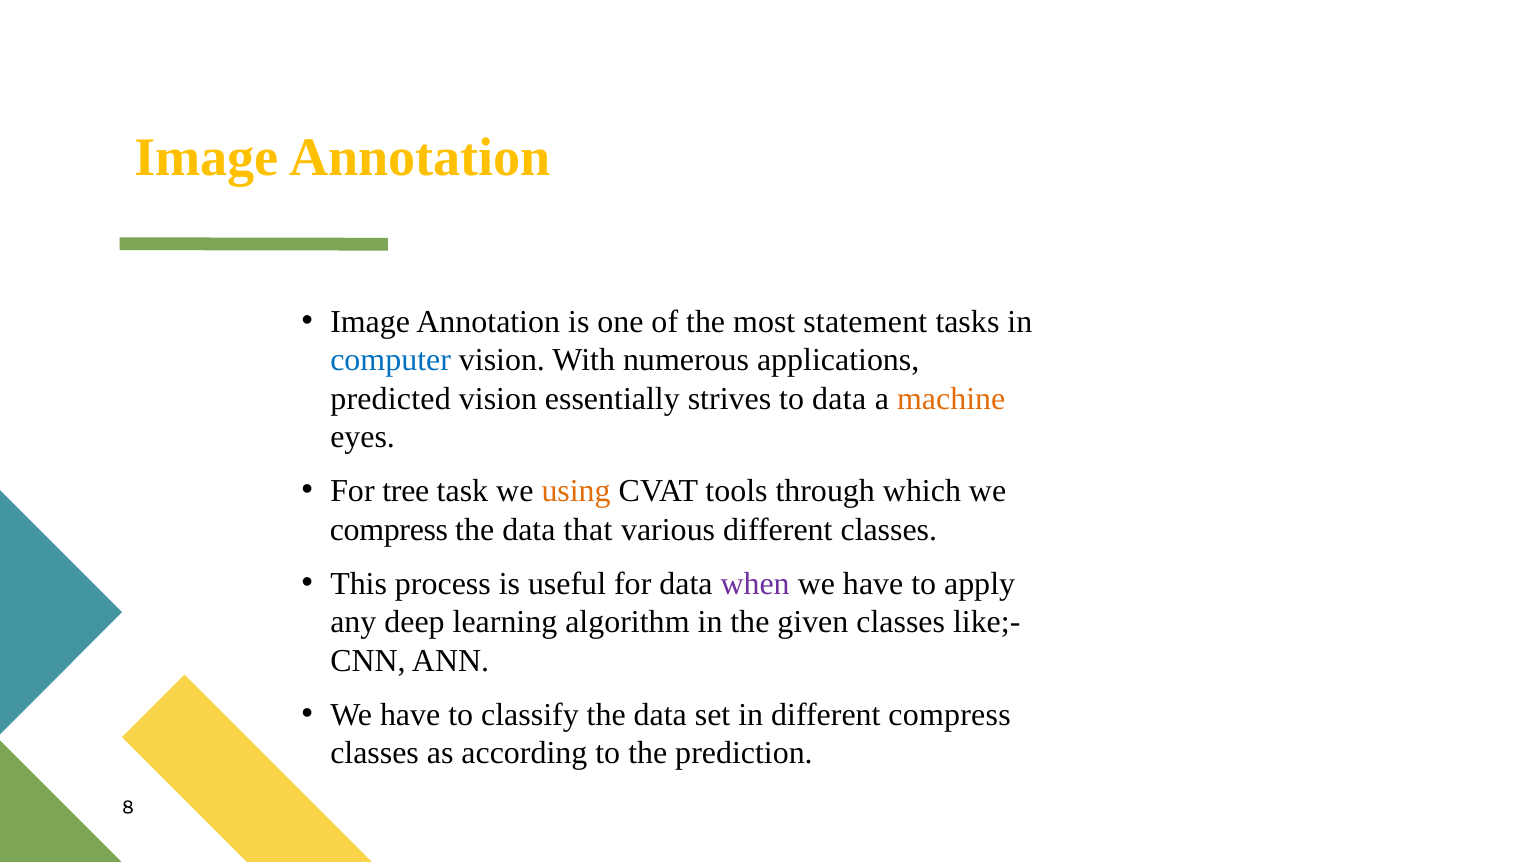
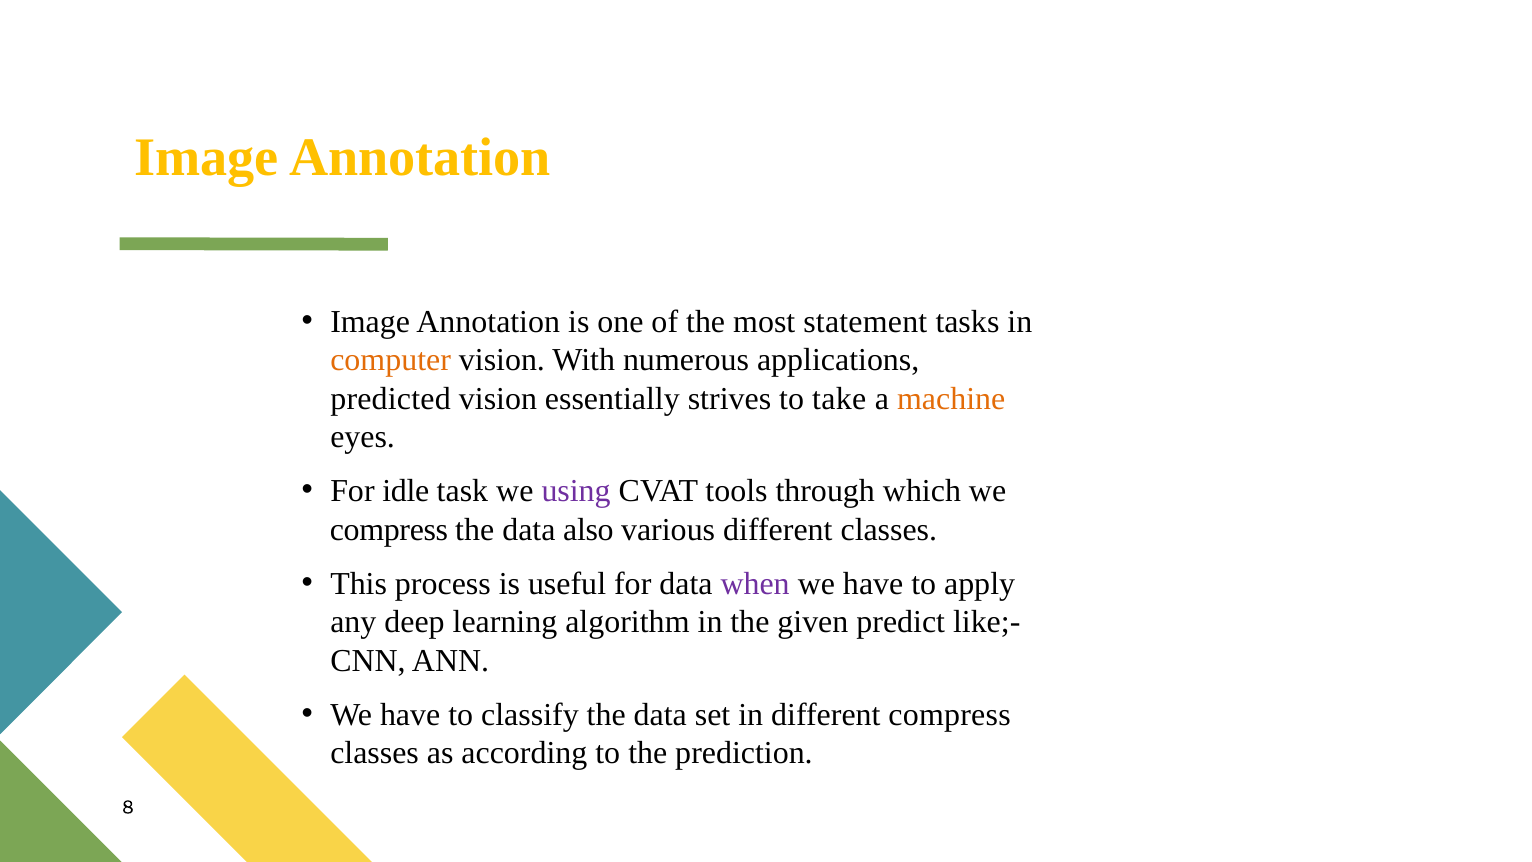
computer colour: blue -> orange
to data: data -> take
tree: tree -> idle
using colour: orange -> purple
that: that -> also
given classes: classes -> predict
